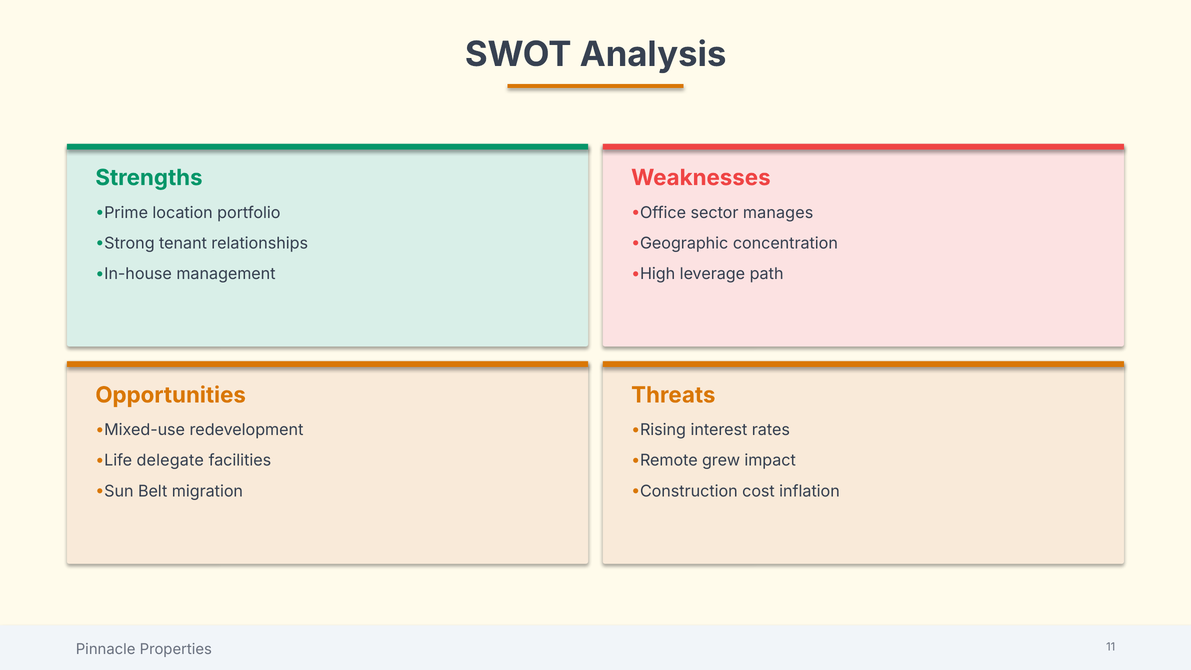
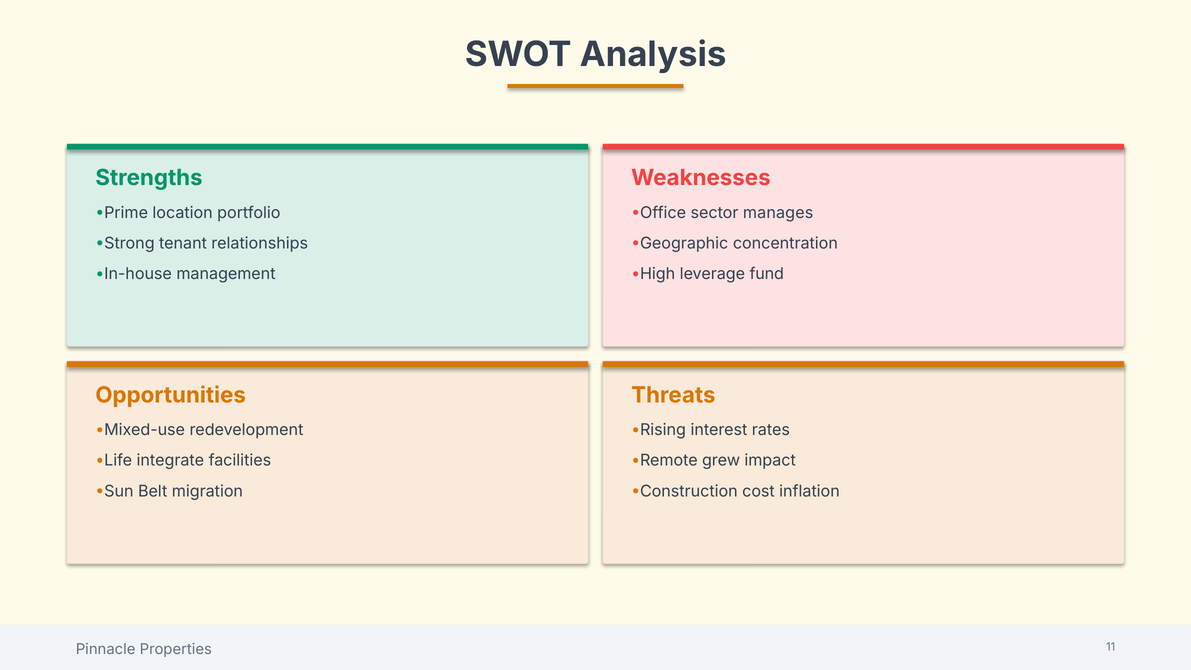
path: path -> fund
delegate: delegate -> integrate
